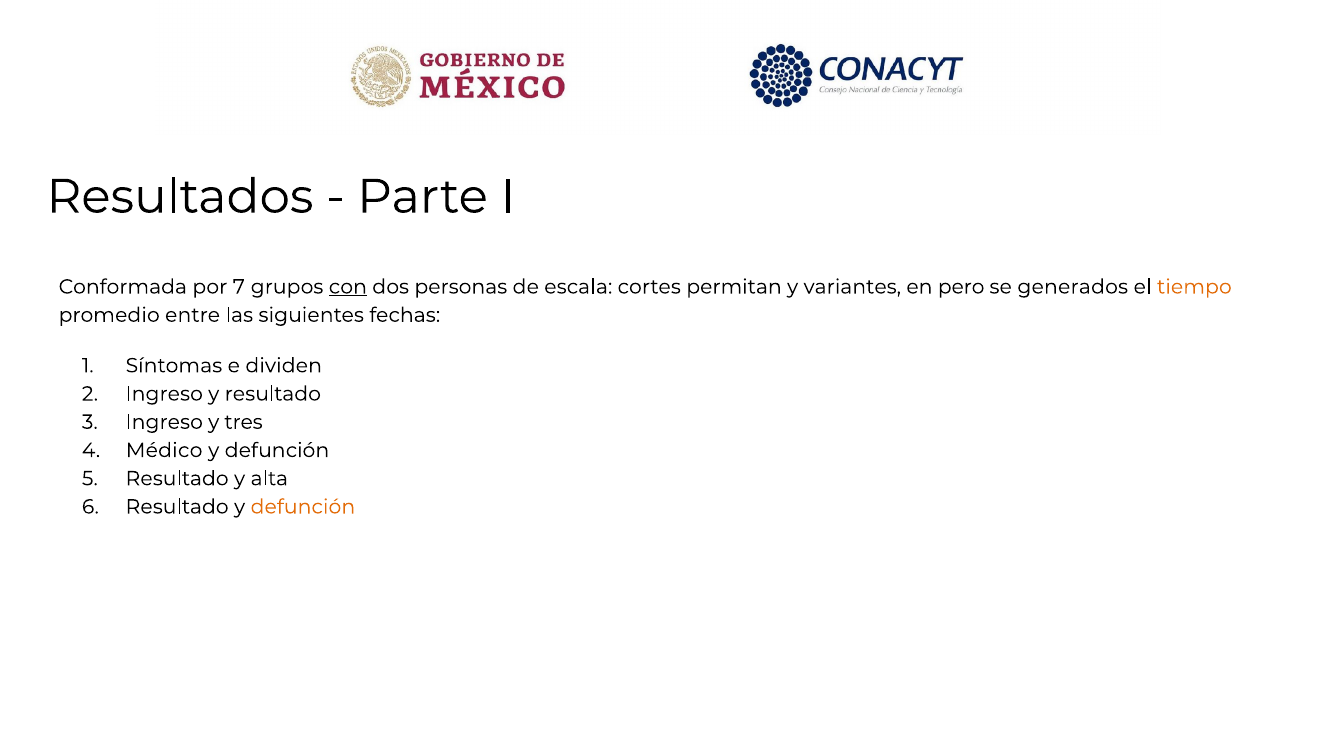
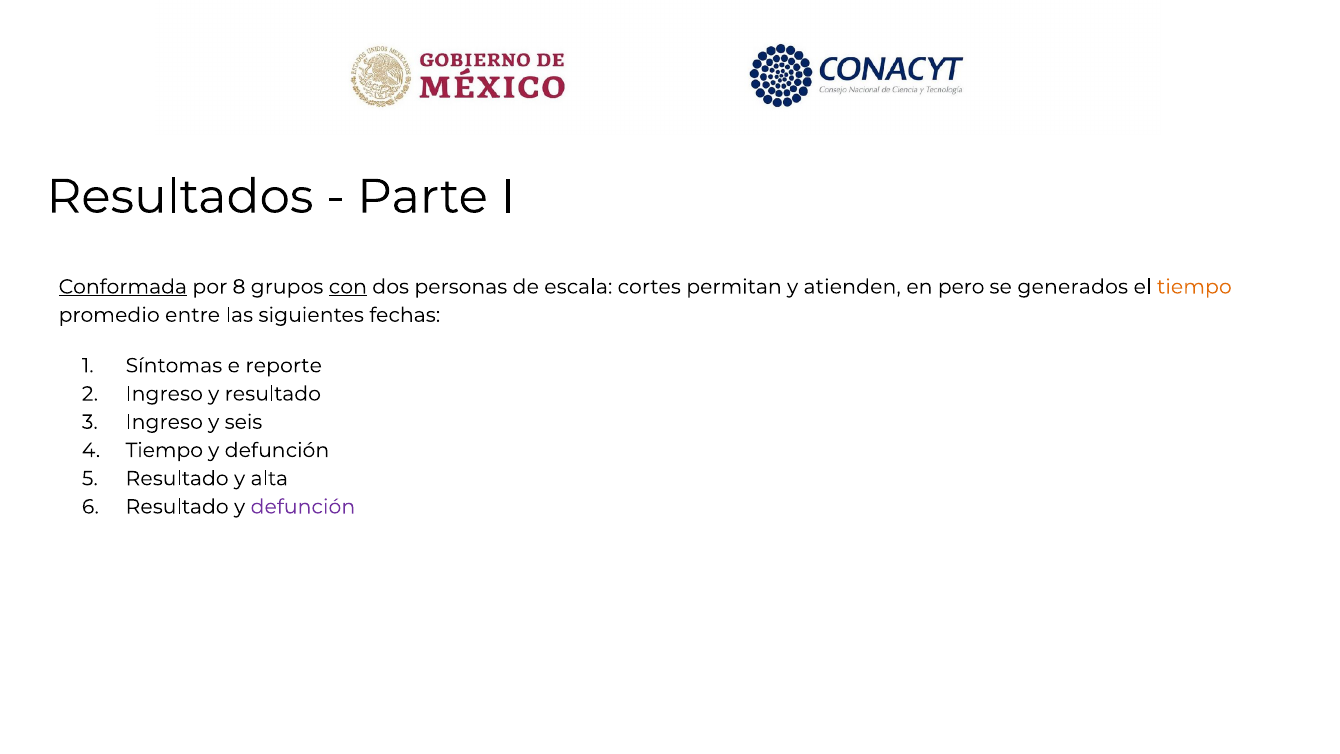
Conformada underline: none -> present
7: 7 -> 8
variantes: variantes -> atienden
dividen: dividen -> reporte
tres: tres -> seis
Médico at (164, 450): Médico -> Tiempo
defunción at (303, 507) colour: orange -> purple
